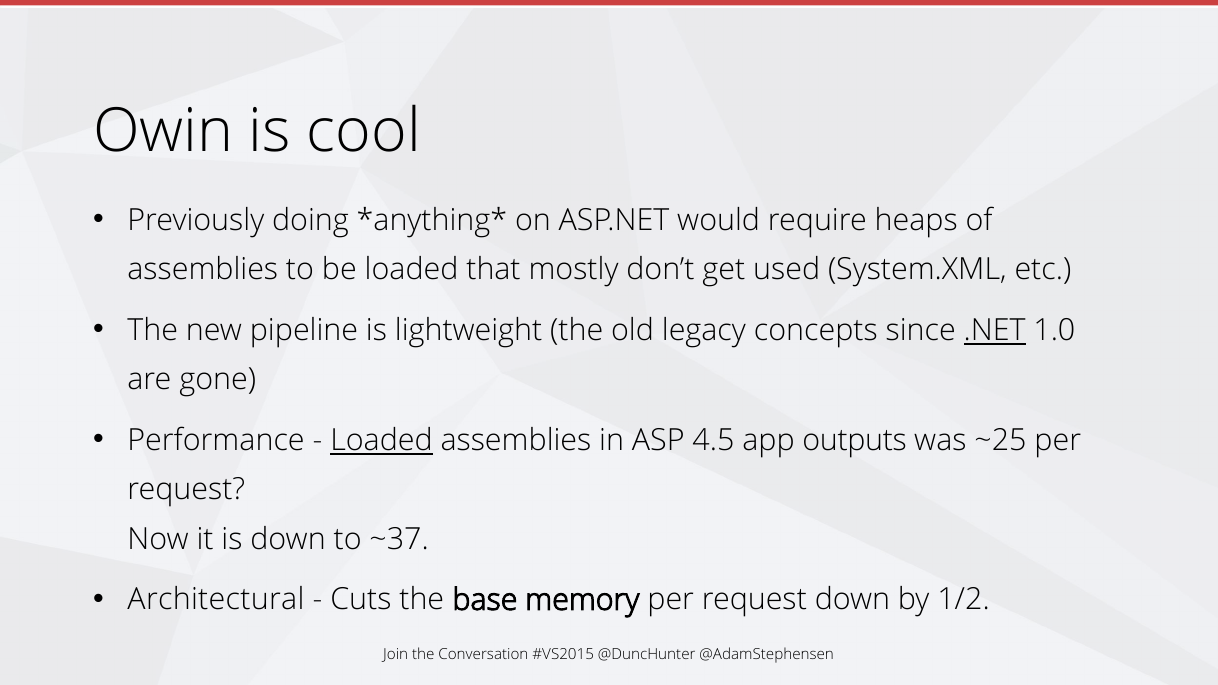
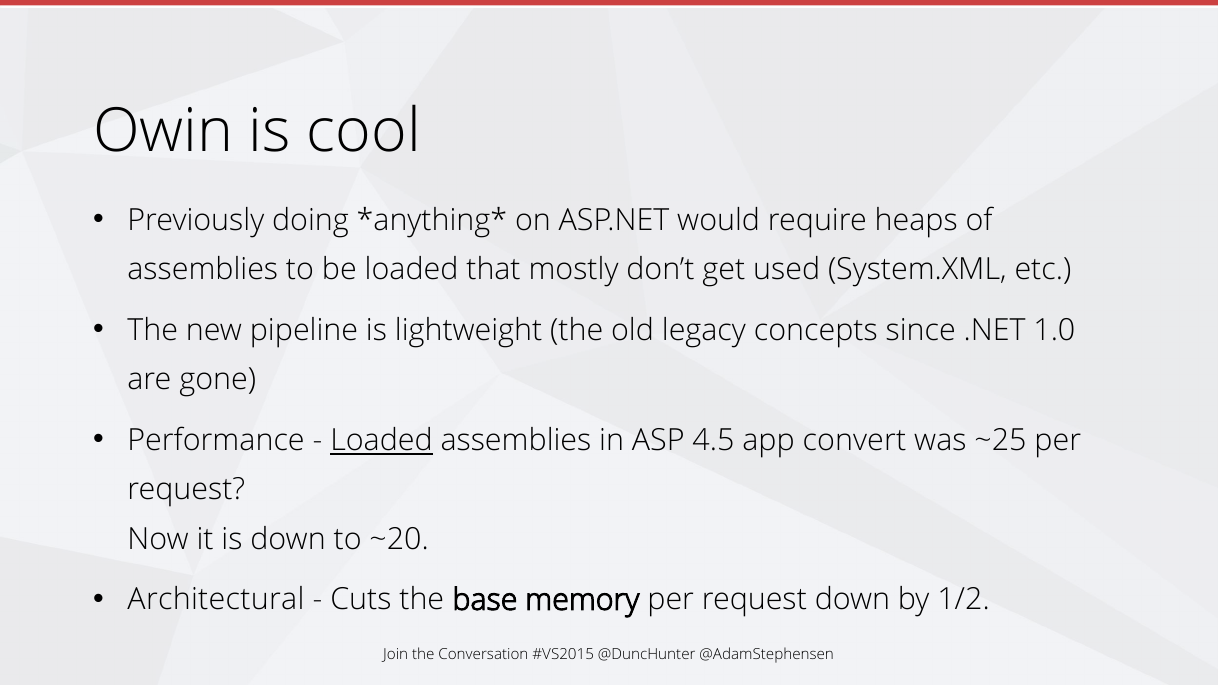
.NET underline: present -> none
outputs: outputs -> convert
~37: ~37 -> ~20
